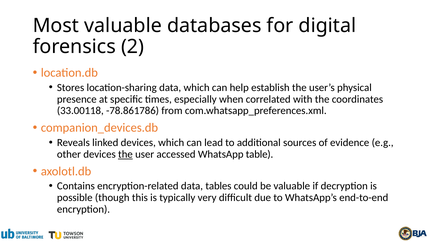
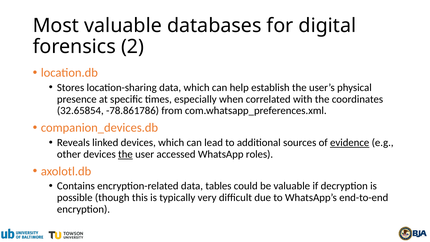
33.00118: 33.00118 -> 32.65854
evidence underline: none -> present
table: table -> roles
